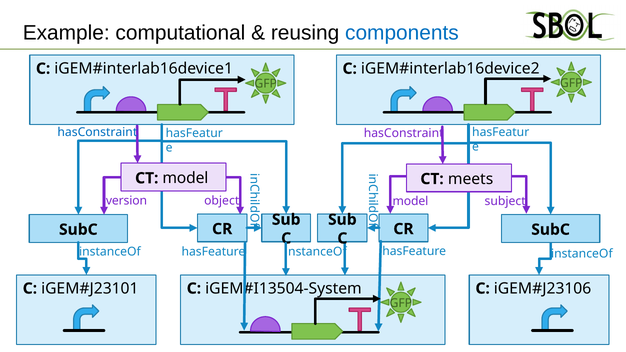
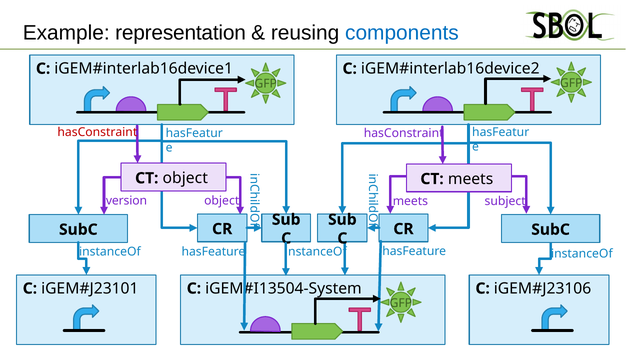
computational: computational -> representation
hasConstraint at (97, 132) colour: blue -> red
CT model: model -> object
model at (410, 201): model -> meets
